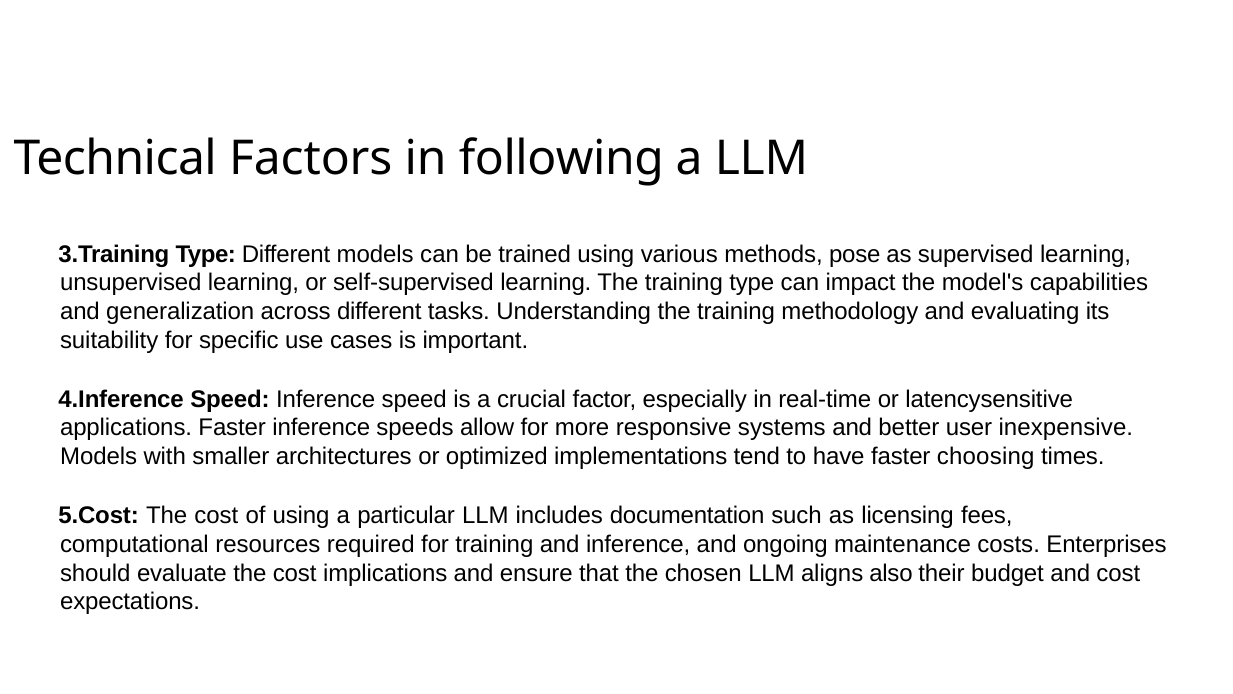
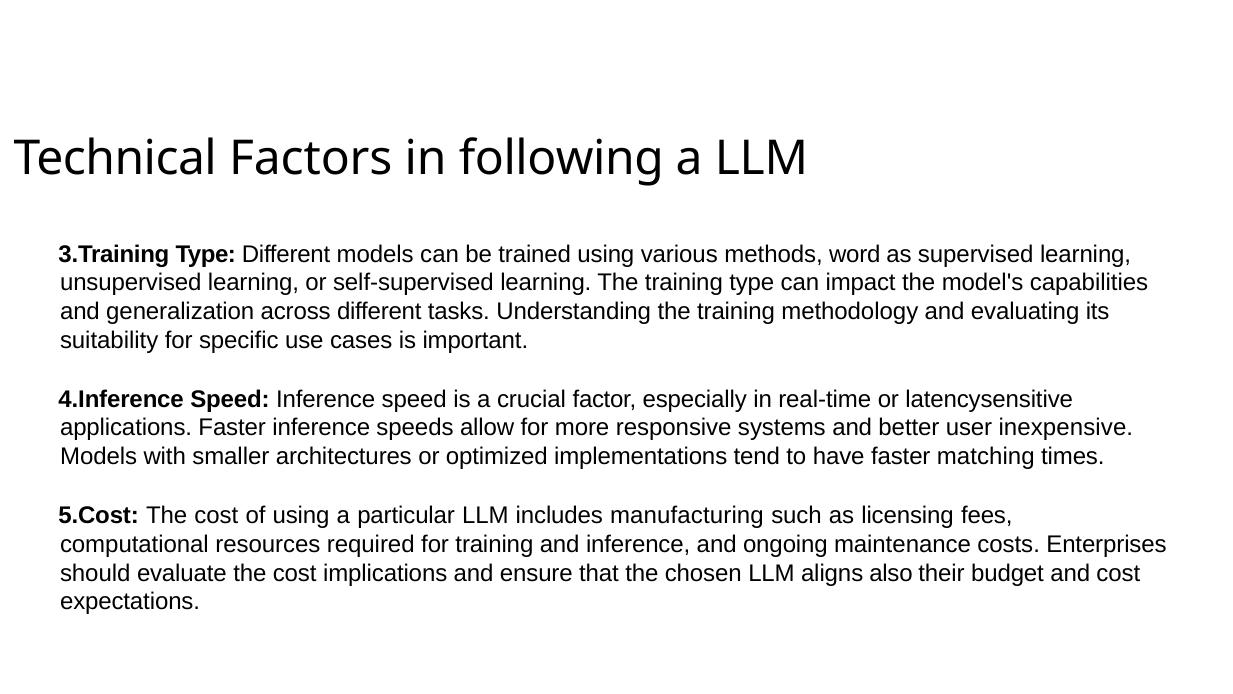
pose: pose -> word
choosing: choosing -> matching
documentation: documentation -> manufacturing
